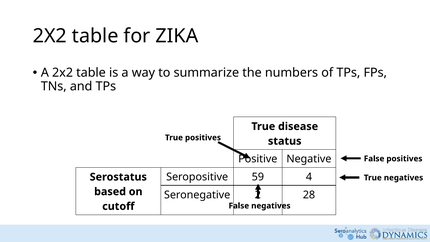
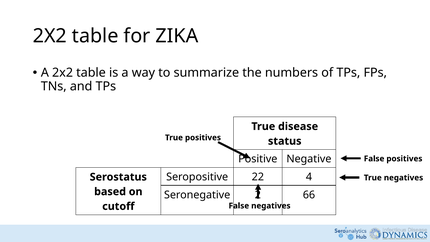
59: 59 -> 22
28: 28 -> 66
